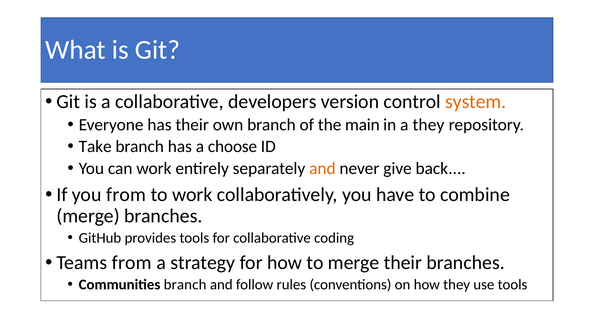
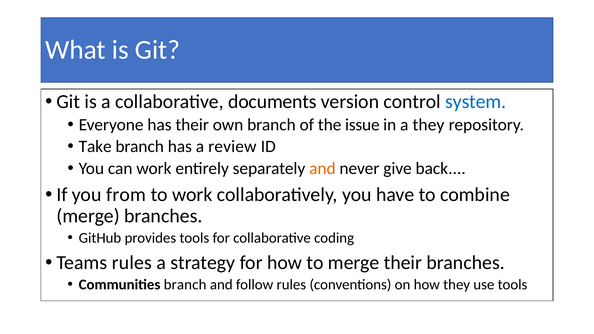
developers: developers -> documents
system colour: orange -> blue
main: main -> issue
choose: choose -> review
Teams from: from -> rules
